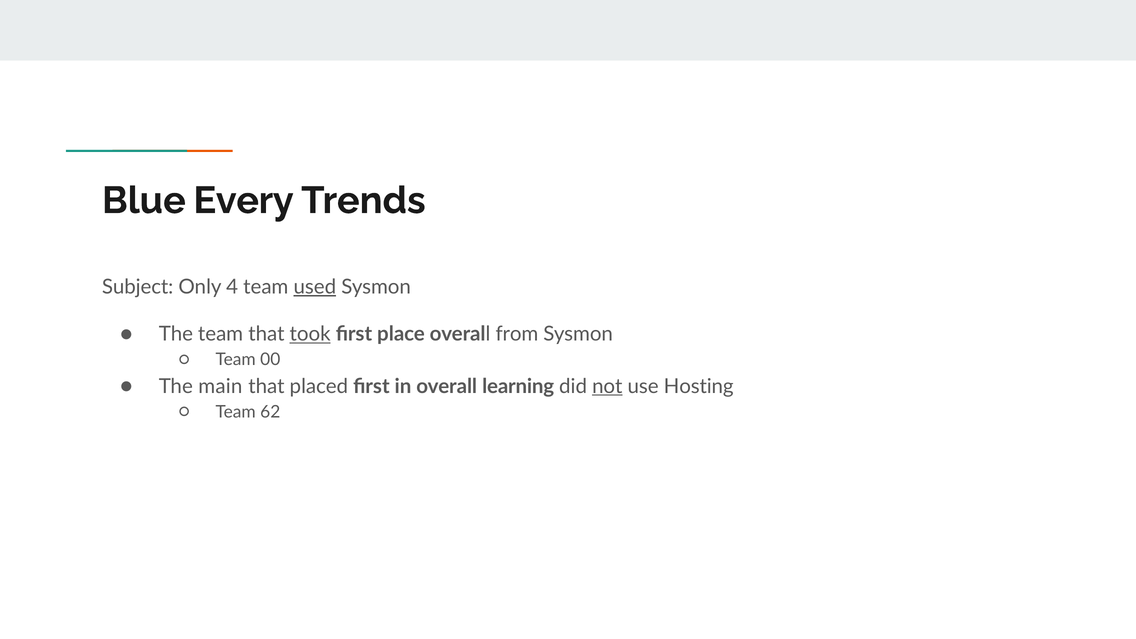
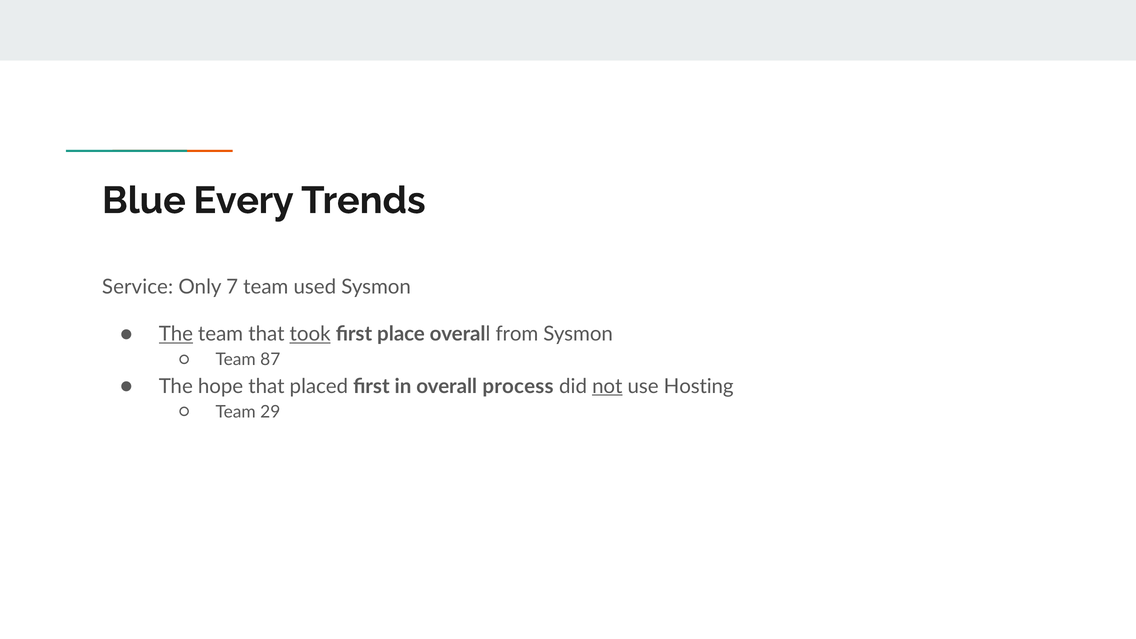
Subject: Subject -> Service
4: 4 -> 7
used underline: present -> none
The at (176, 334) underline: none -> present
00: 00 -> 87
main: main -> hope
learning: learning -> process
62: 62 -> 29
